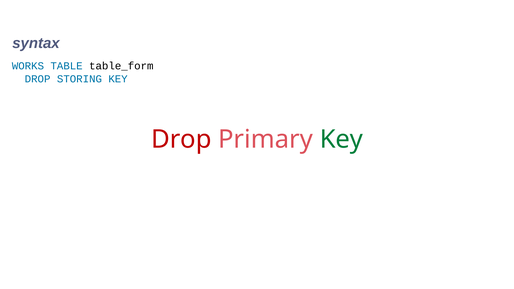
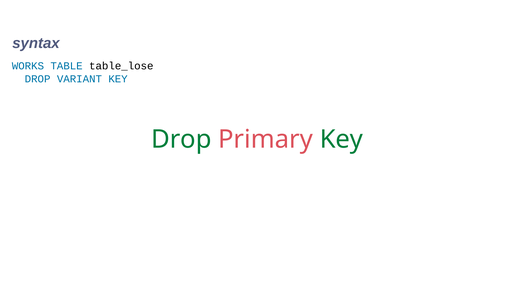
table_form: table_form -> table_lose
STORING: STORING -> VARIANT
Drop at (181, 139) colour: red -> green
